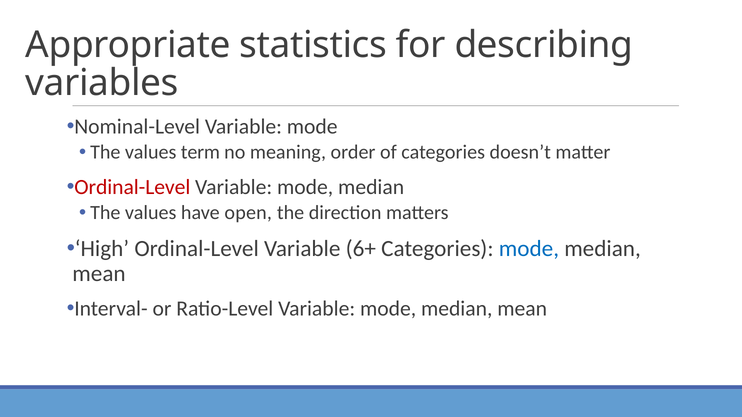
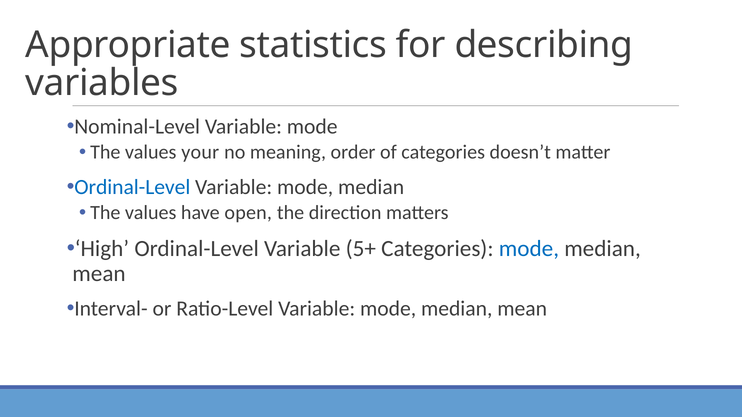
term: term -> your
Ordinal-Level at (132, 187) colour: red -> blue
6+: 6+ -> 5+
